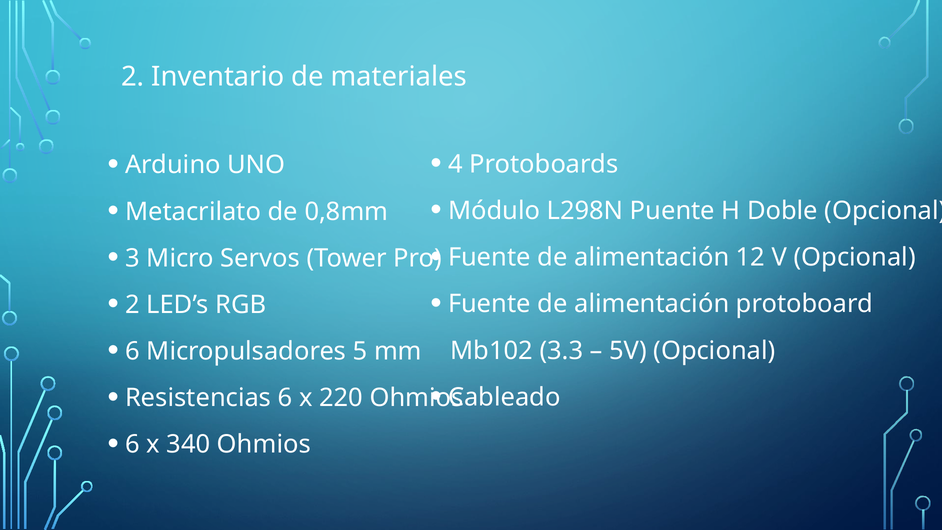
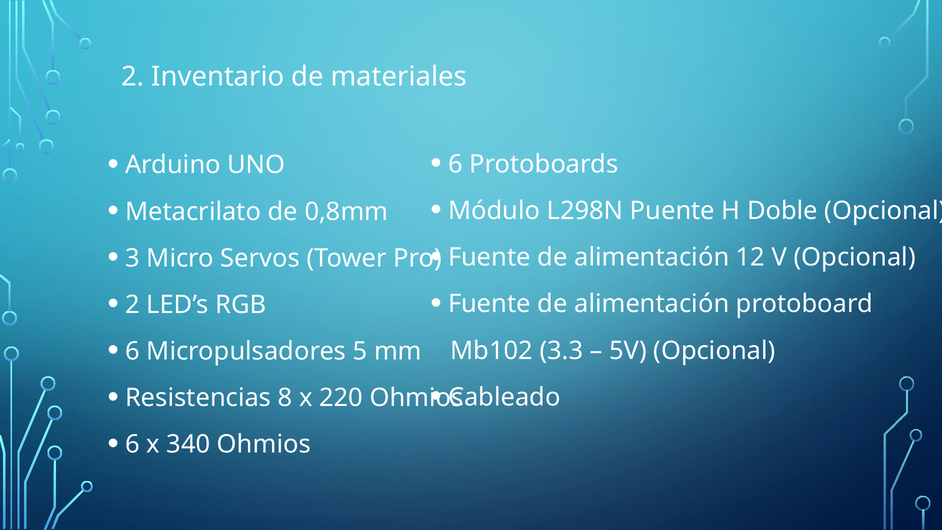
4 at (455, 164): 4 -> 6
Resistencias 6: 6 -> 8
